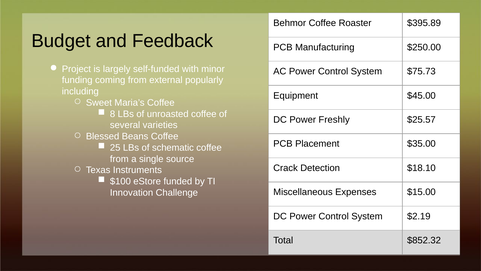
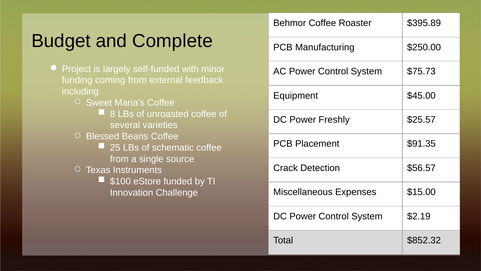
Feedback: Feedback -> Complete
popularly: popularly -> feedback
$35.00: $35.00 -> $91.35
$18.10: $18.10 -> $56.57
